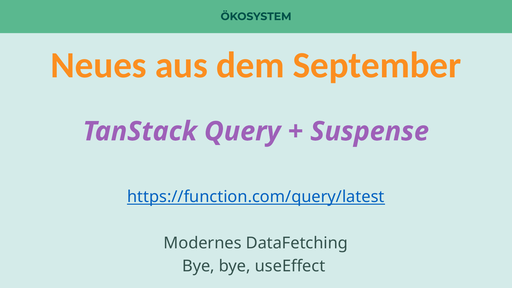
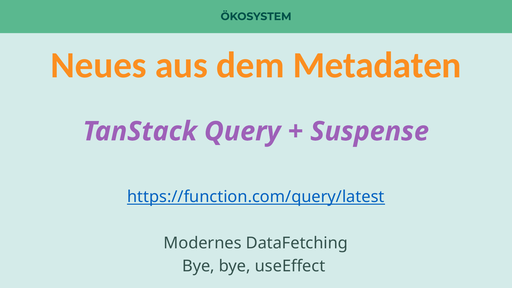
September: September -> Metadaten
